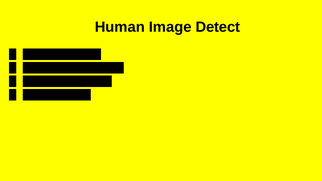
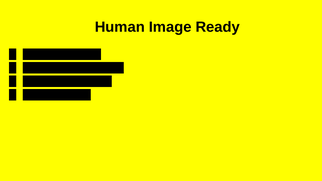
Detect: Detect -> Ready
